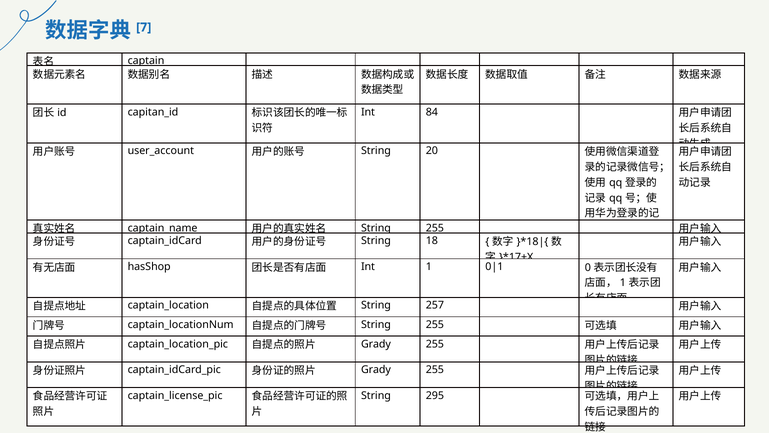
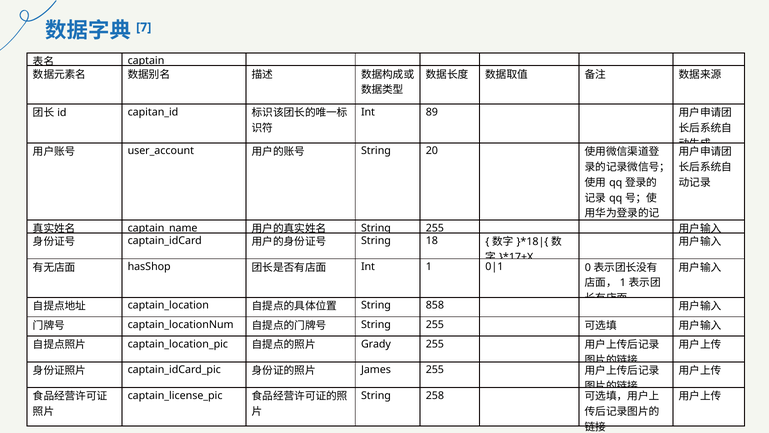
84: 84 -> 89
257: 257 -> 858
Grady at (376, 369): Grady -> James
295: 295 -> 258
